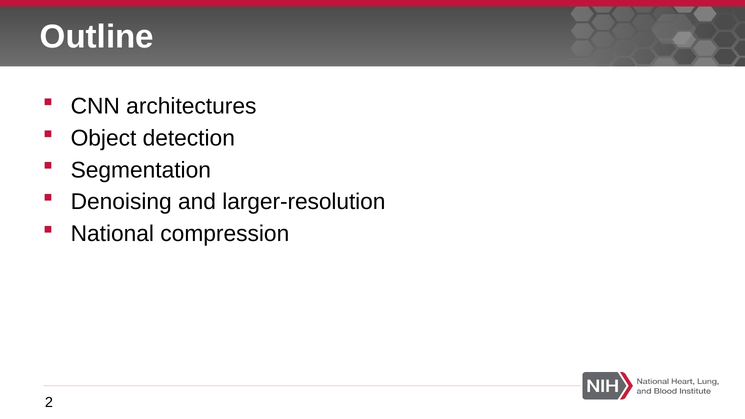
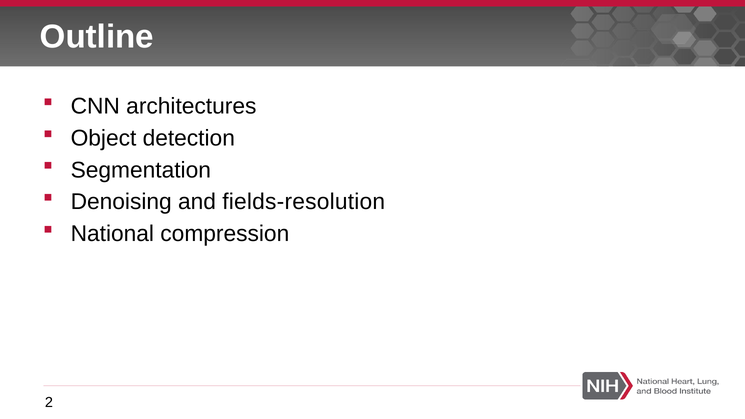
larger-resolution: larger-resolution -> fields-resolution
